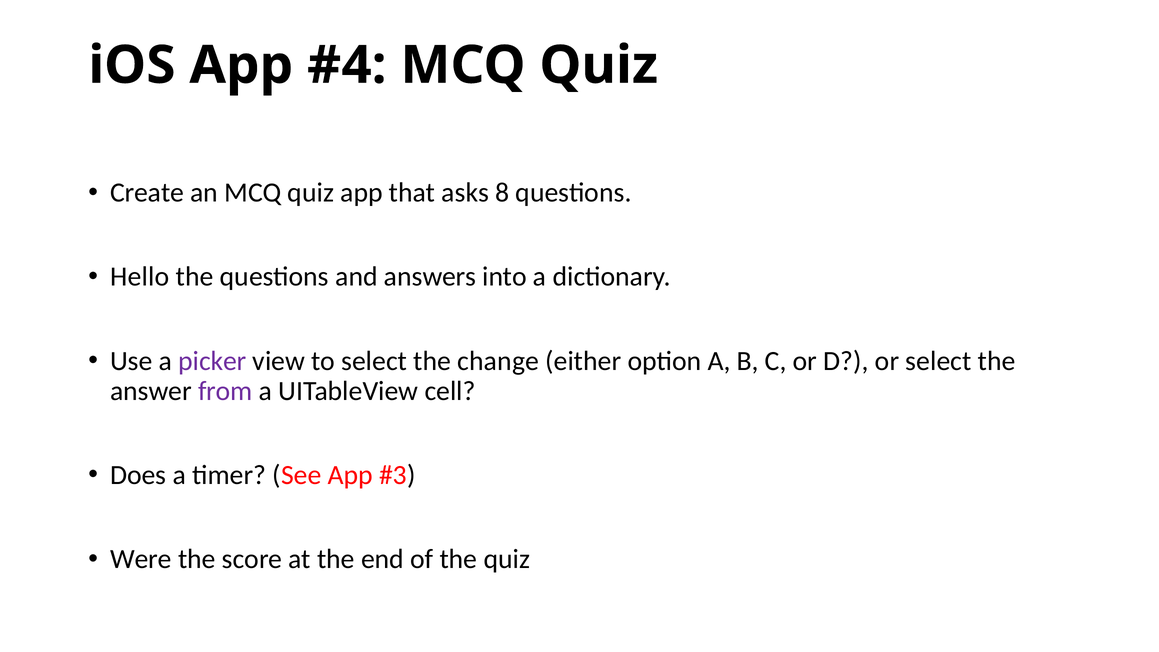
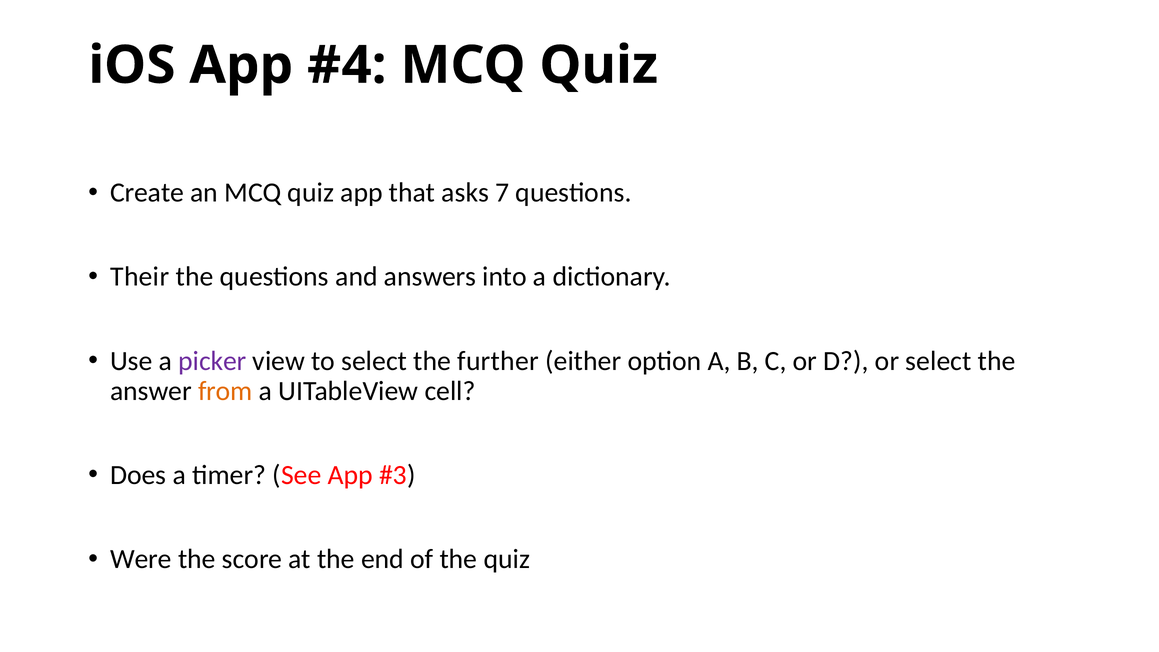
8: 8 -> 7
Hello: Hello -> Their
change: change -> further
from colour: purple -> orange
